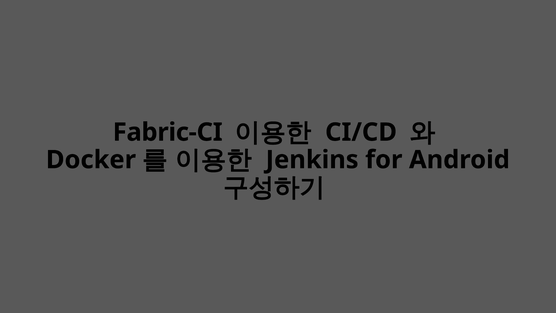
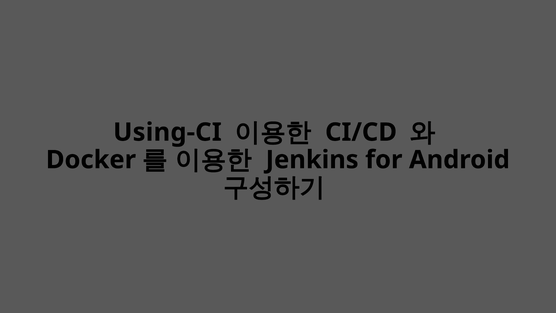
Fabric-CI: Fabric-CI -> Using-CI
